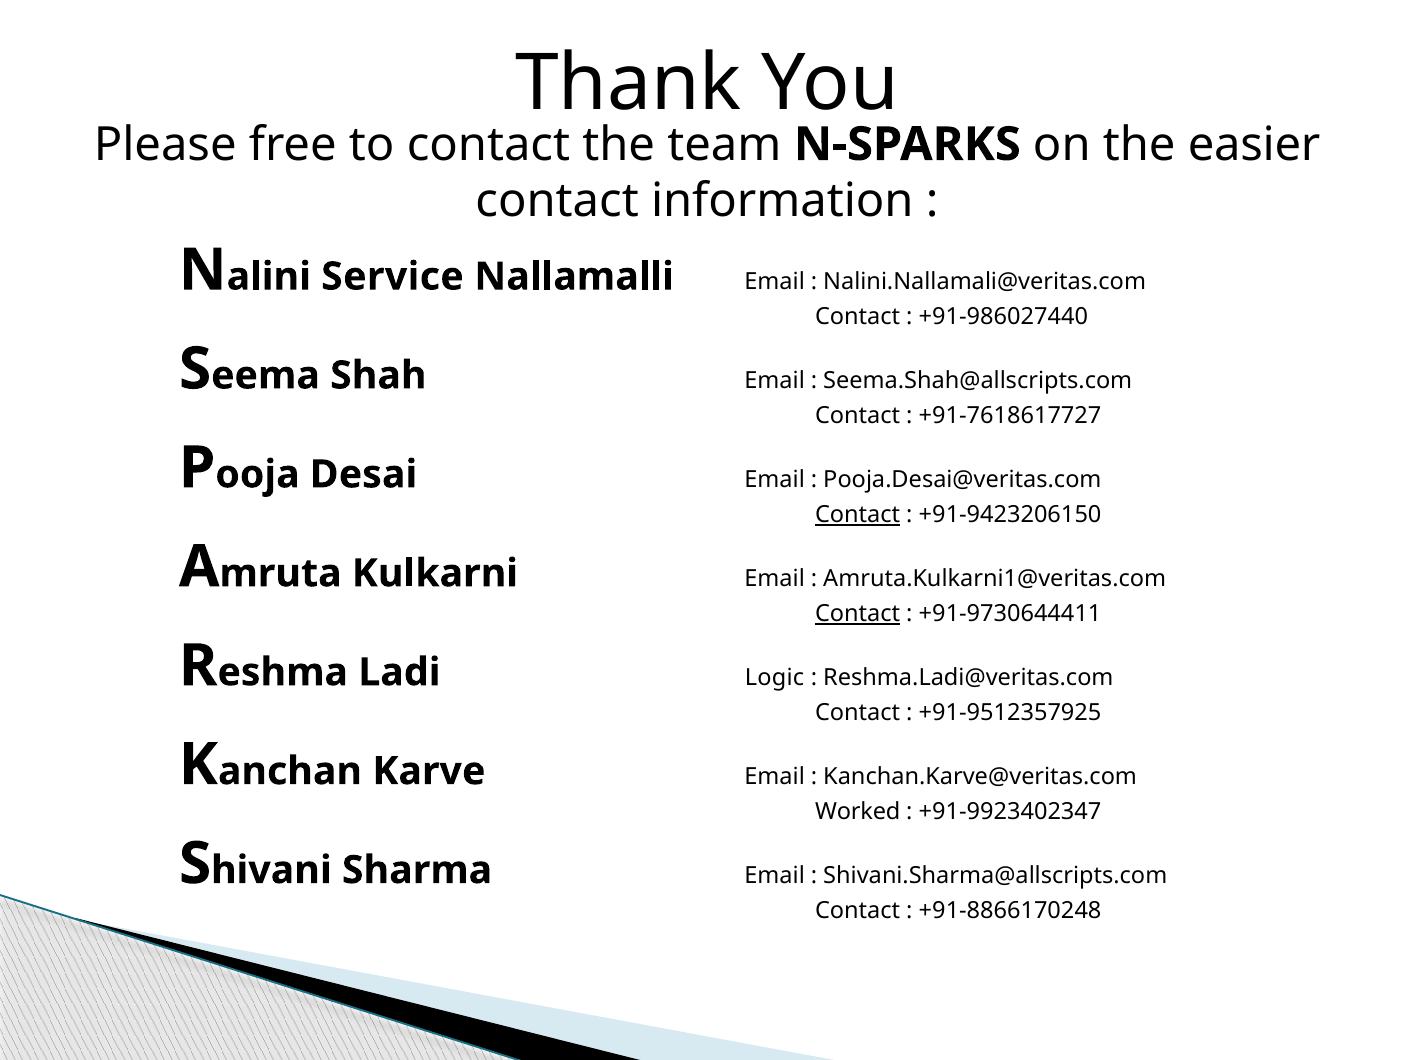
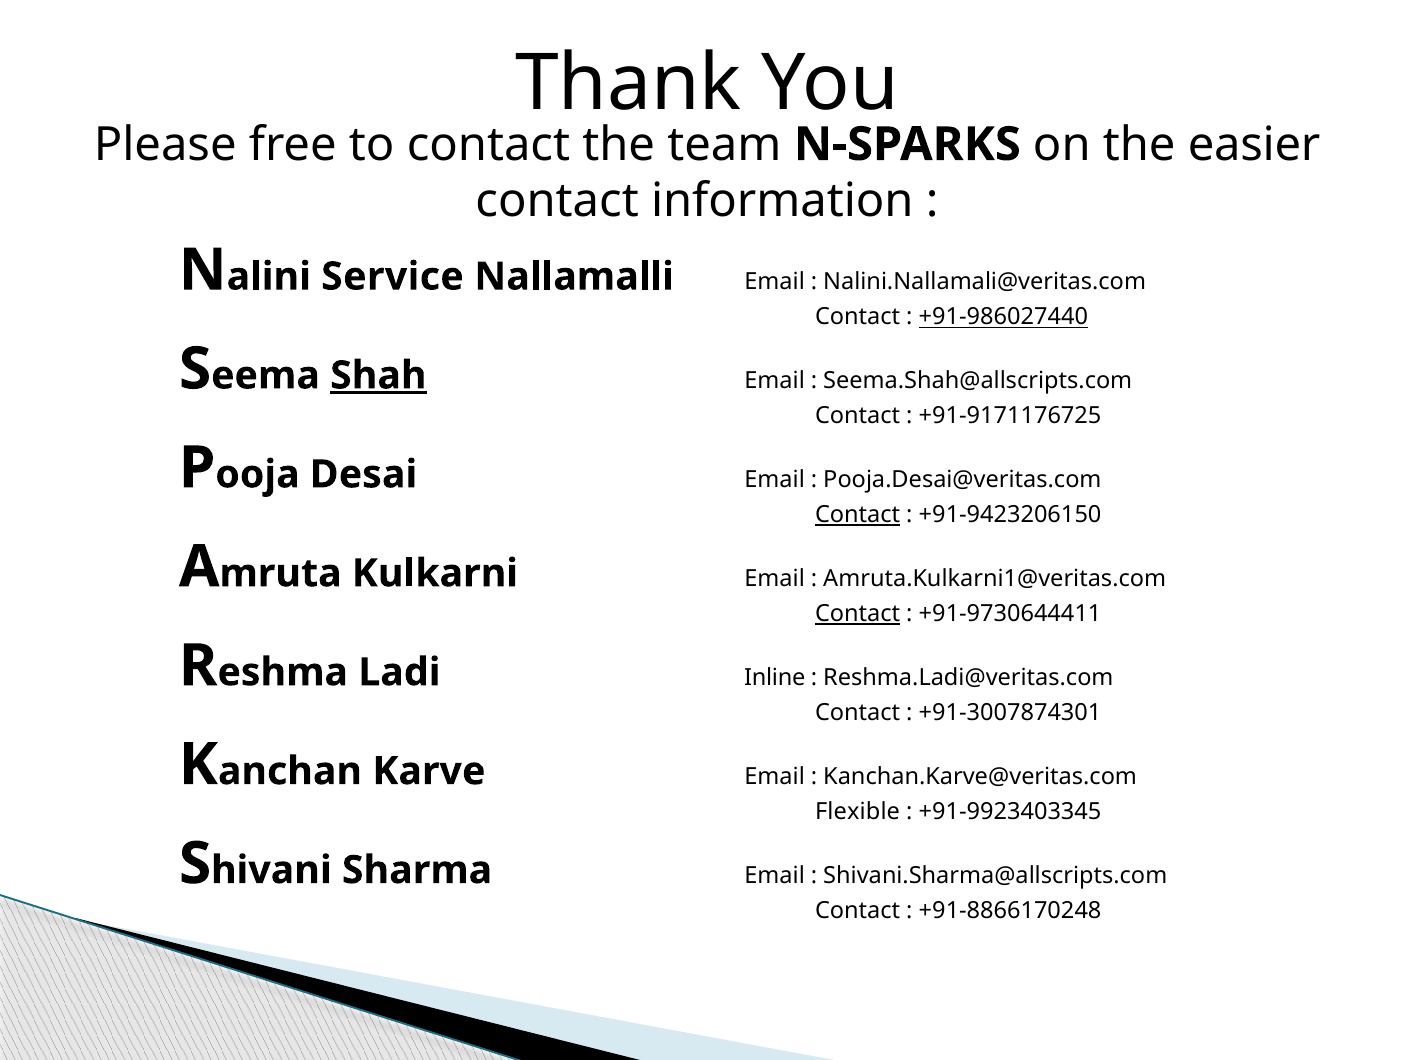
+91-986027440 underline: none -> present
Shah underline: none -> present
+91-7618617727: +91-7618617727 -> +91-9171176725
Logic: Logic -> Inline
+91-9512357925: +91-9512357925 -> +91-3007874301
Worked: Worked -> Flexible
+91-9923402347: +91-9923402347 -> +91-9923403345
